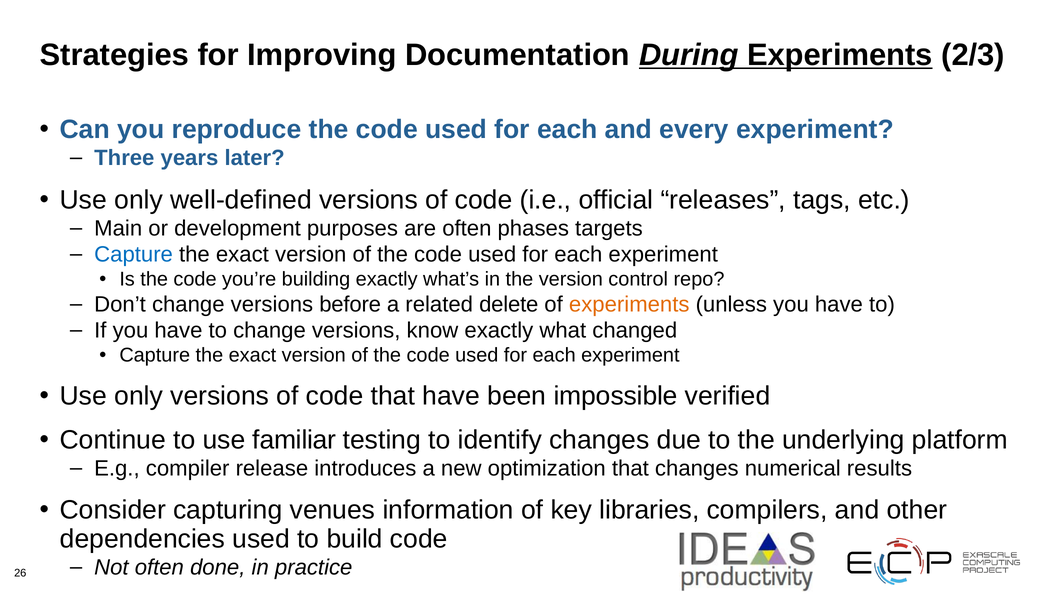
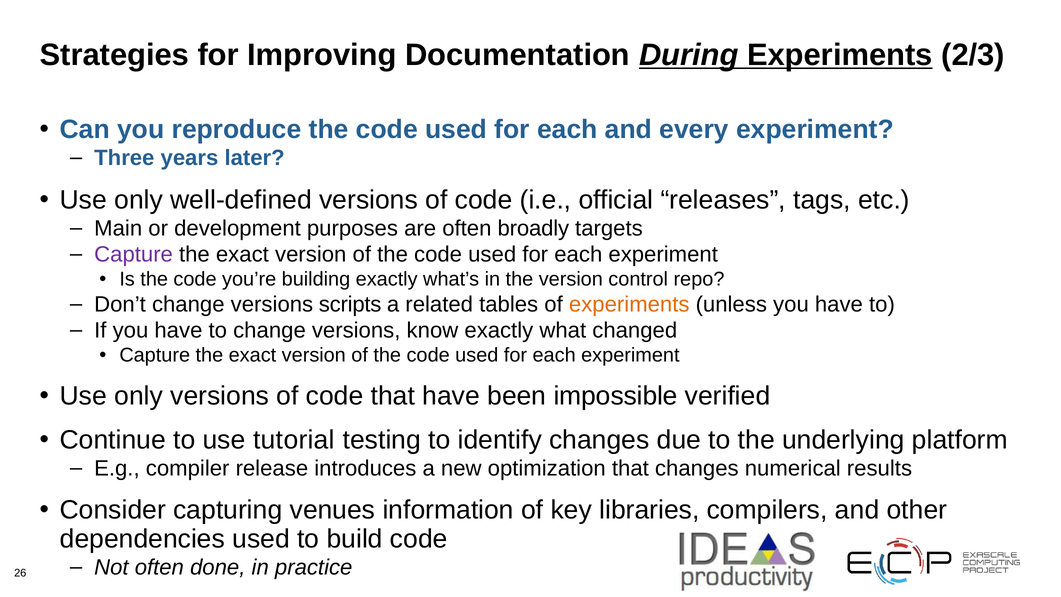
phases: phases -> broadly
Capture at (134, 254) colour: blue -> purple
before: before -> scripts
delete: delete -> tables
familiar: familiar -> tutorial
